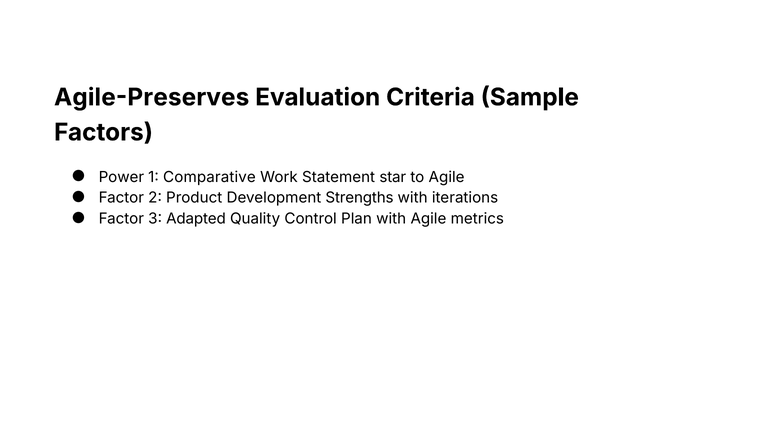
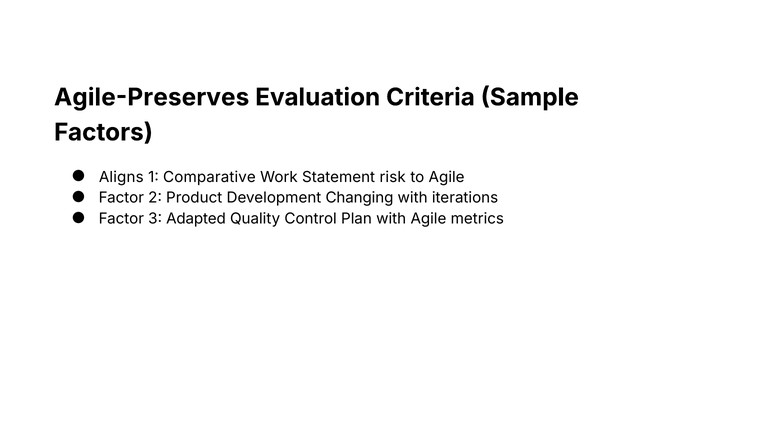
Power: Power -> Aligns
star: star -> risk
Strengths: Strengths -> Changing
